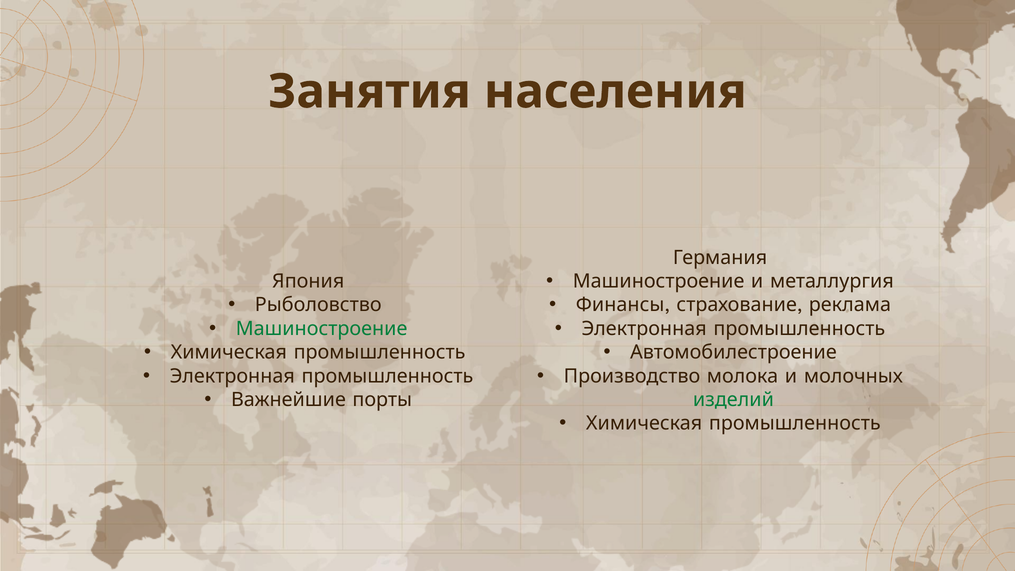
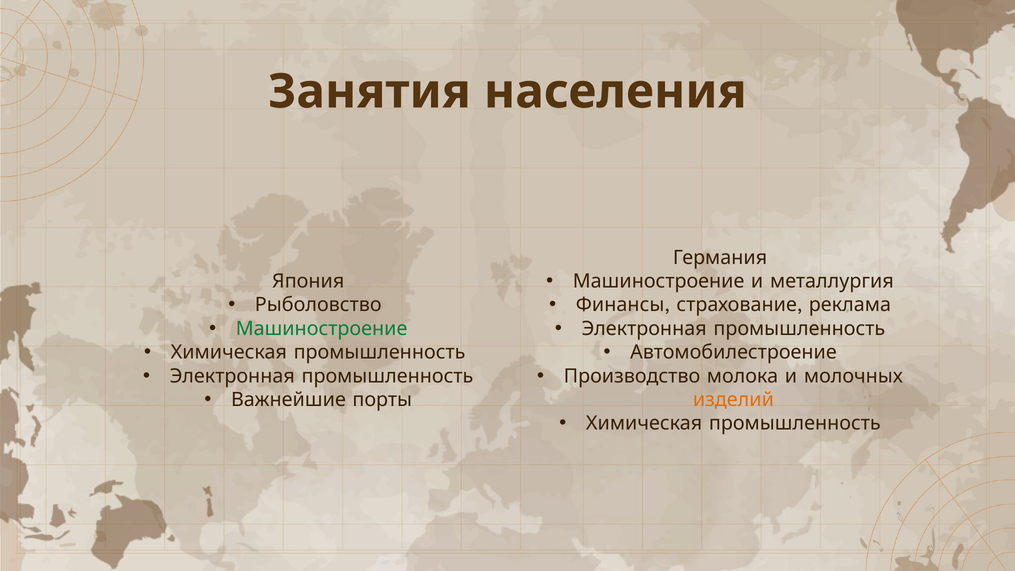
изделий colour: green -> orange
